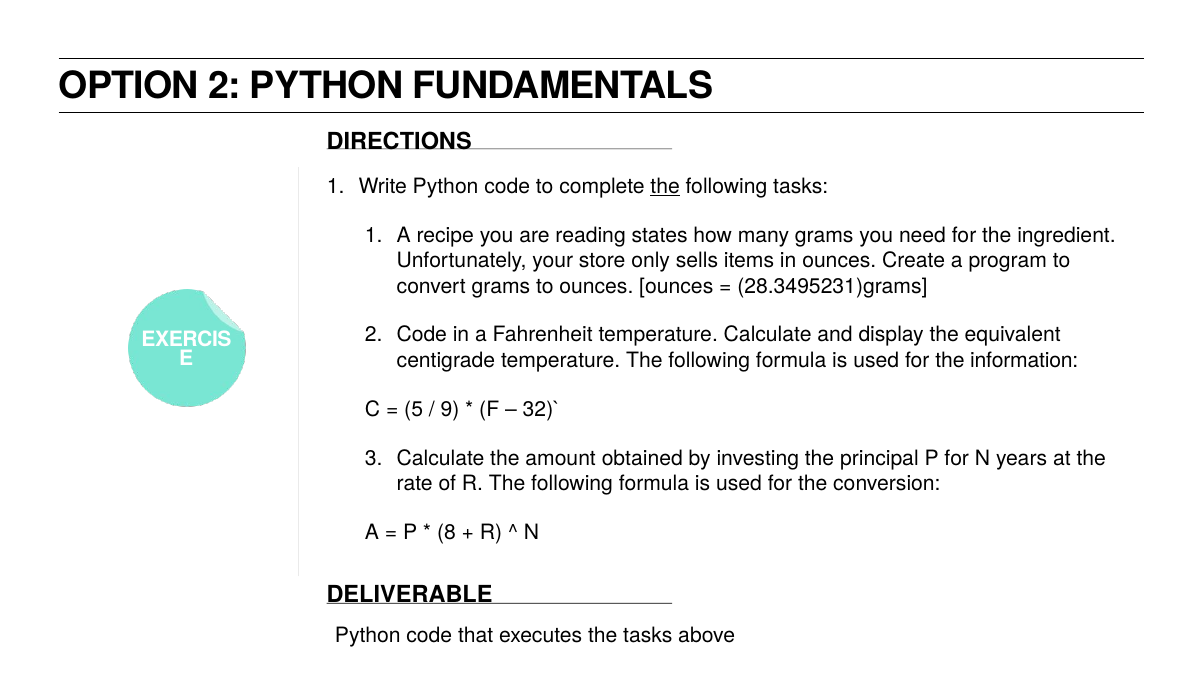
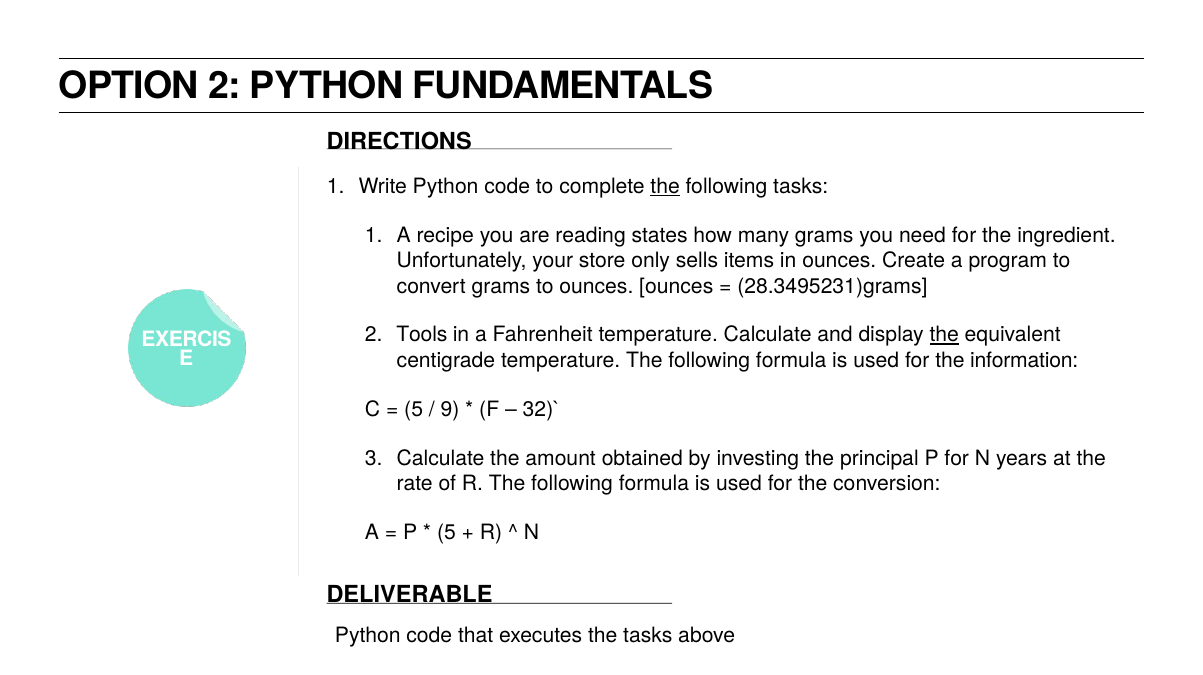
2 Code: Code -> Tools
the at (944, 335) underline: none -> present
8 at (446, 533): 8 -> 5
